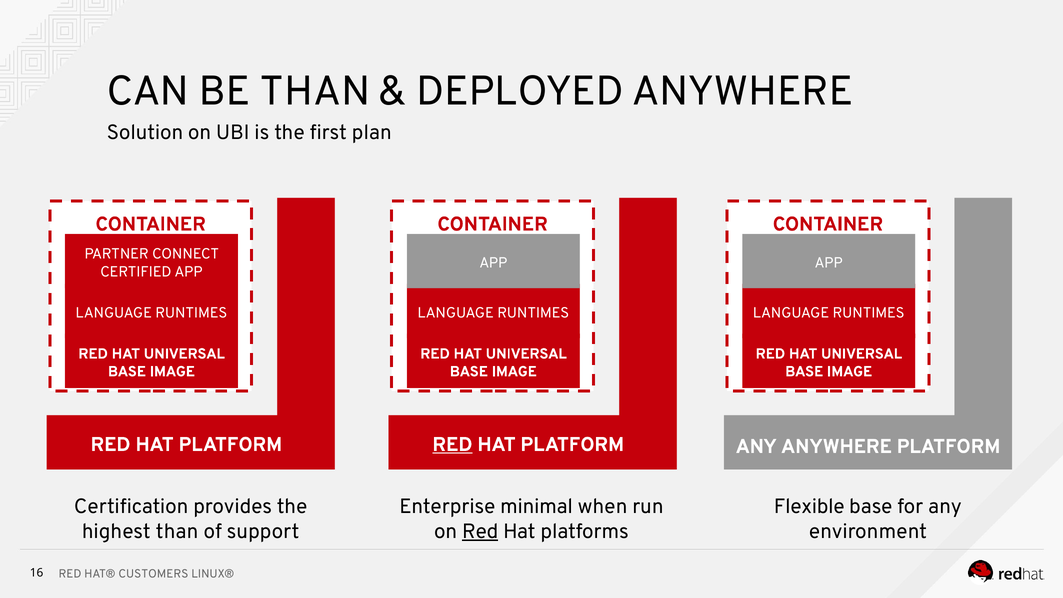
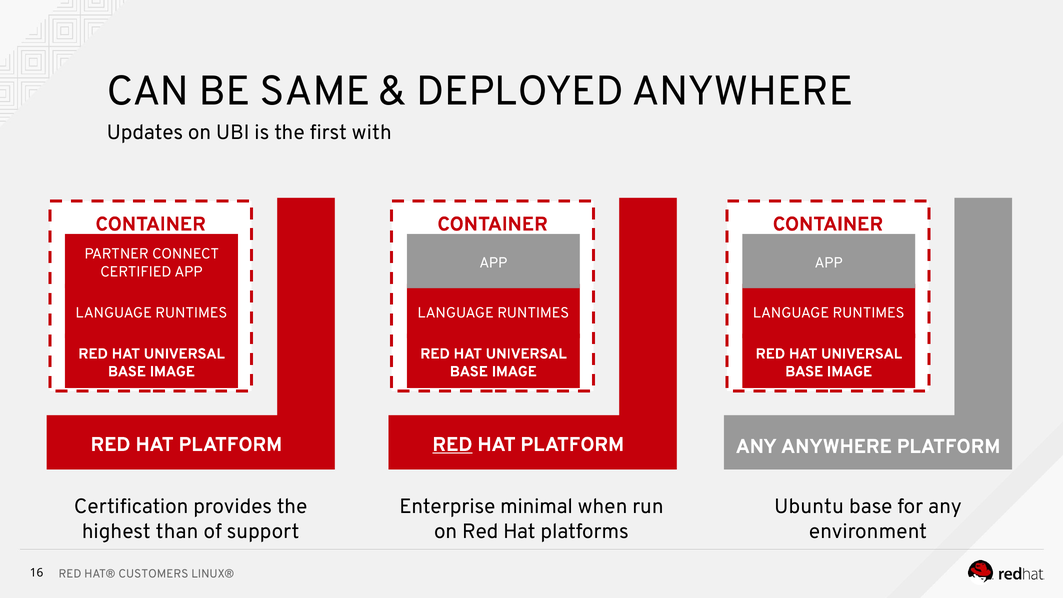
BE THAN: THAN -> SAME
Solution: Solution -> Updates
plan: plan -> with
Flexible: Flexible -> Ubuntu
Red at (480, 531) underline: present -> none
